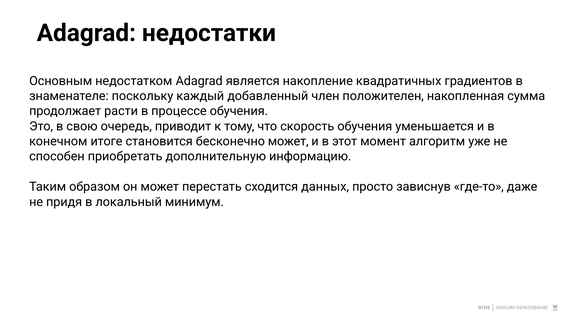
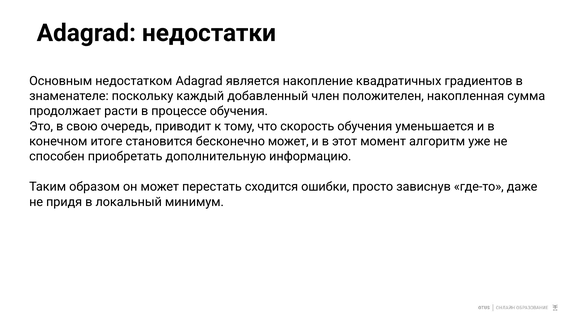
данных: данных -> ошибки
